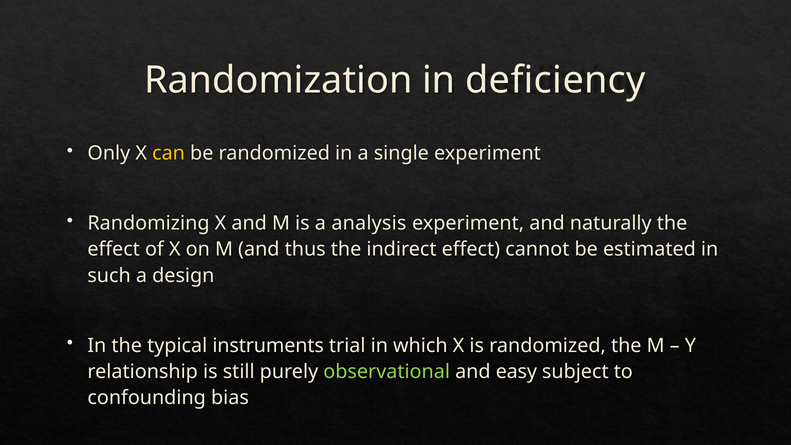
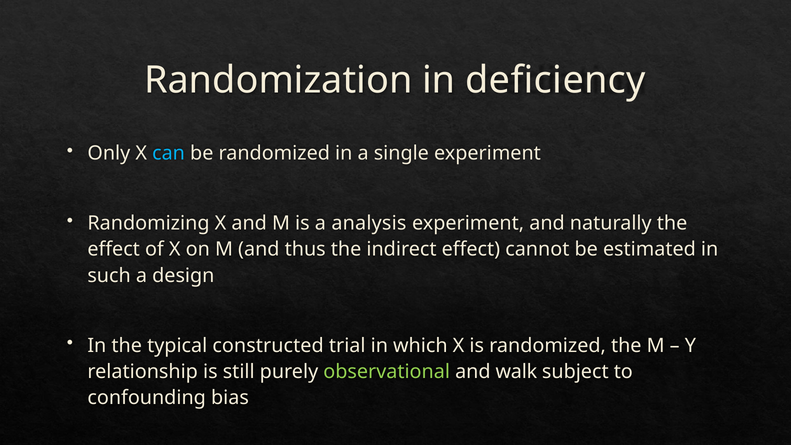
can colour: yellow -> light blue
instruments: instruments -> constructed
easy: easy -> walk
